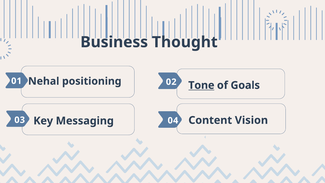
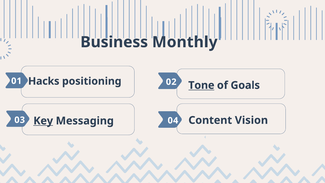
Thought: Thought -> Monthly
Nehal: Nehal -> Hacks
Key underline: none -> present
